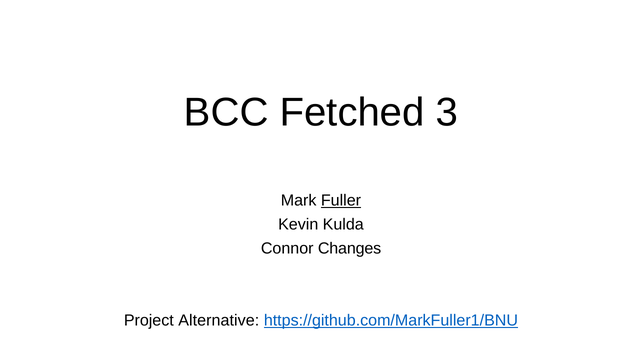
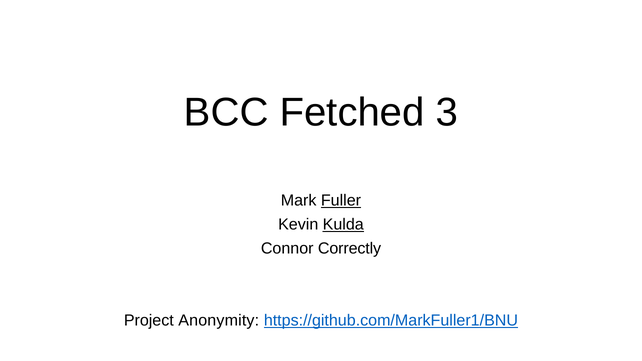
Kulda underline: none -> present
Changes: Changes -> Correctly
Alternative: Alternative -> Anonymity
